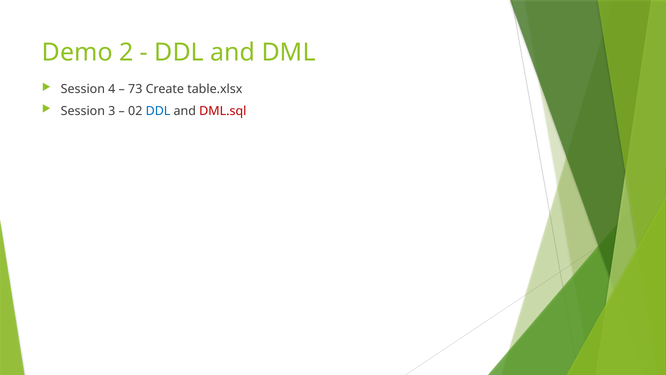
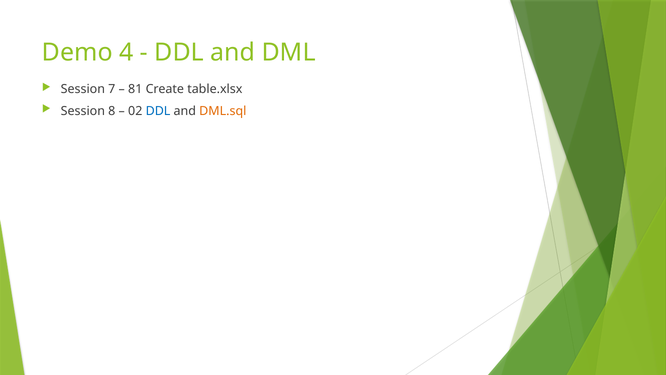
2: 2 -> 4
4: 4 -> 7
73: 73 -> 81
3: 3 -> 8
DML.sql colour: red -> orange
